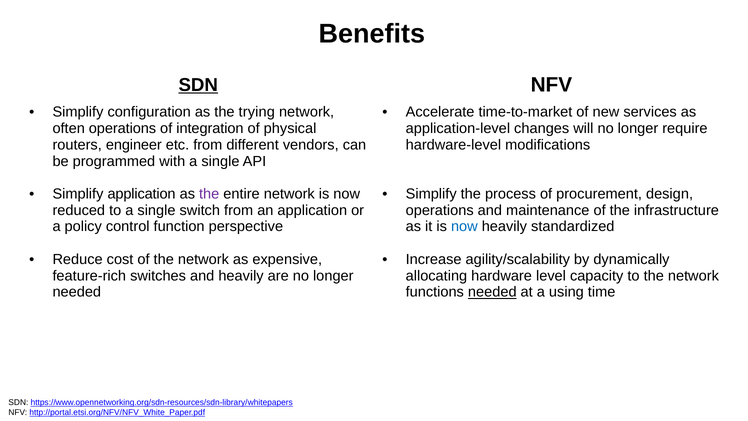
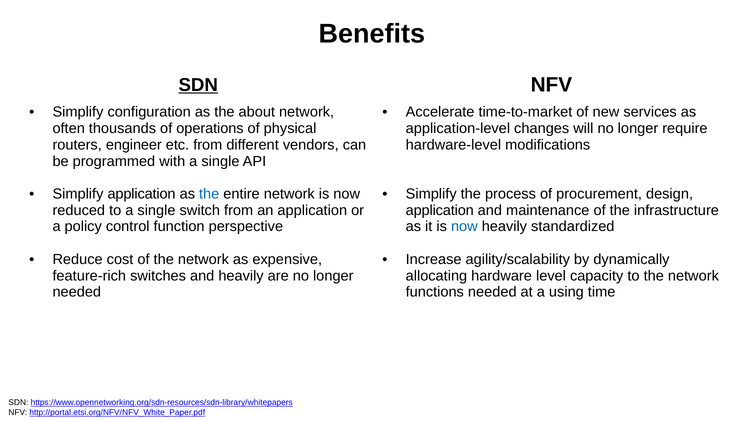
trying: trying -> about
often operations: operations -> thousands
integration: integration -> operations
the at (209, 194) colour: purple -> blue
operations at (440, 210): operations -> application
needed at (492, 292) underline: present -> none
